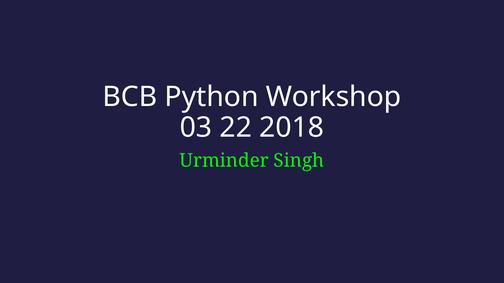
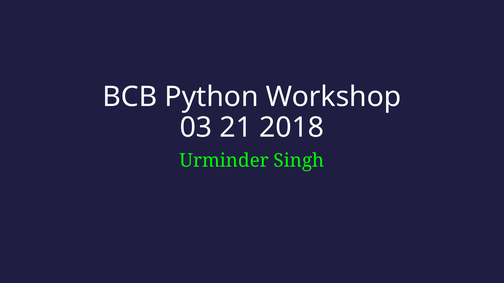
22: 22 -> 21
